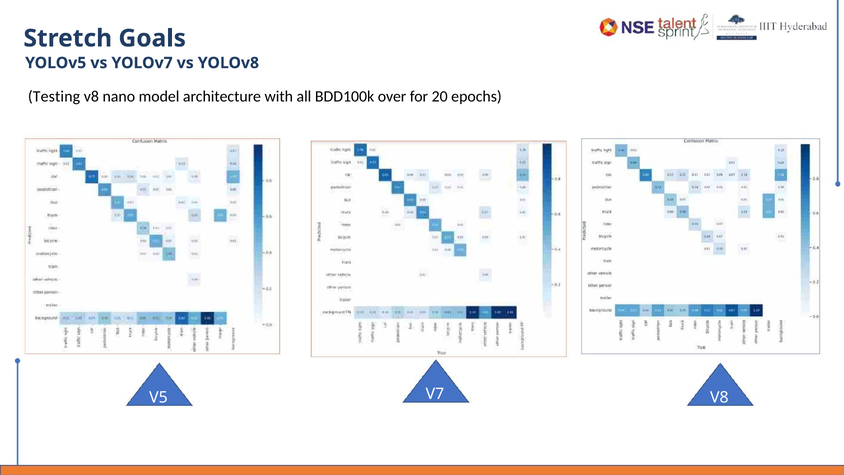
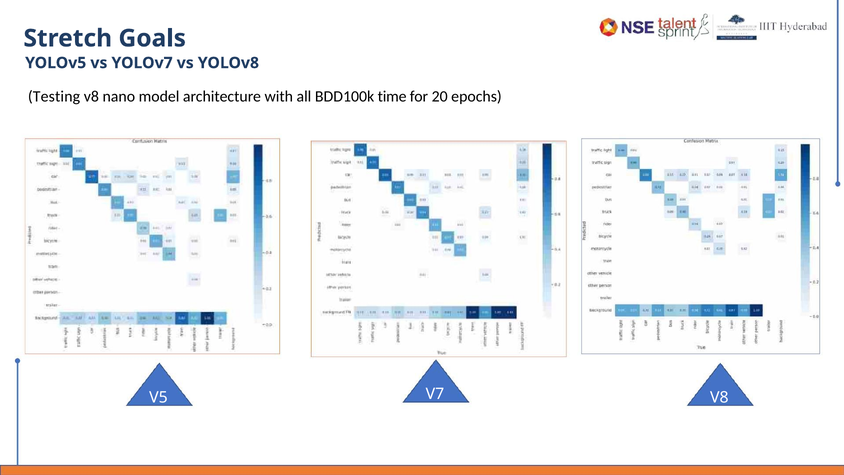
over: over -> time
